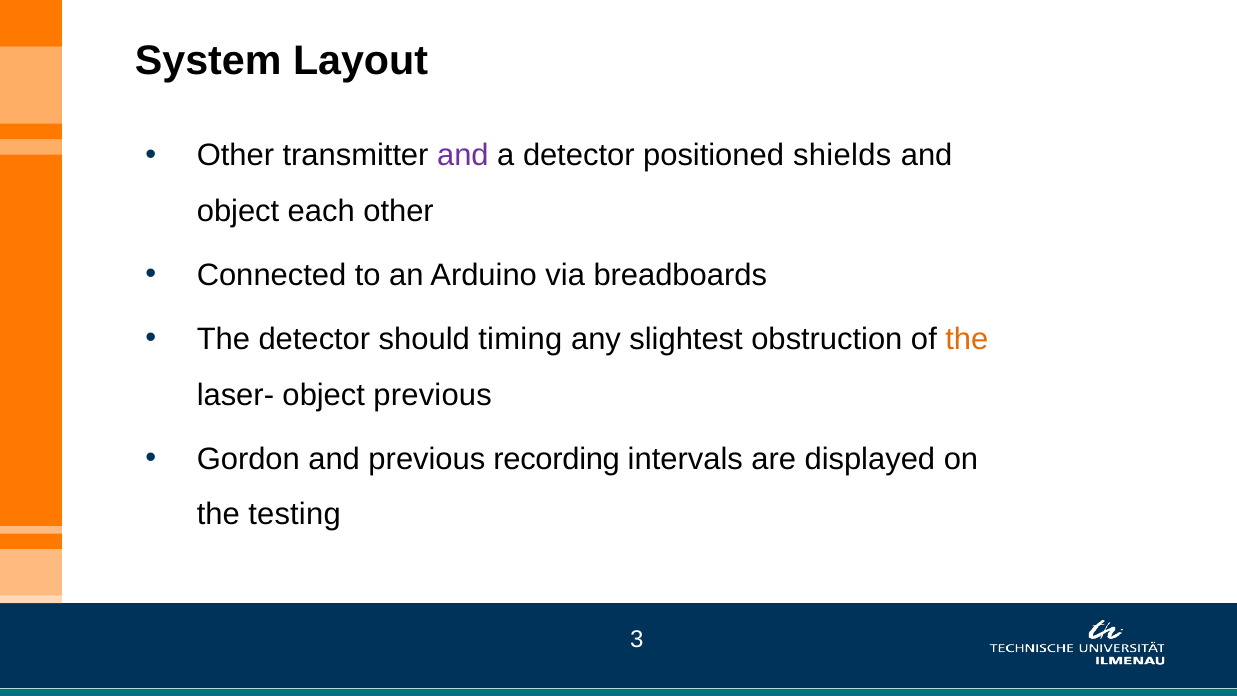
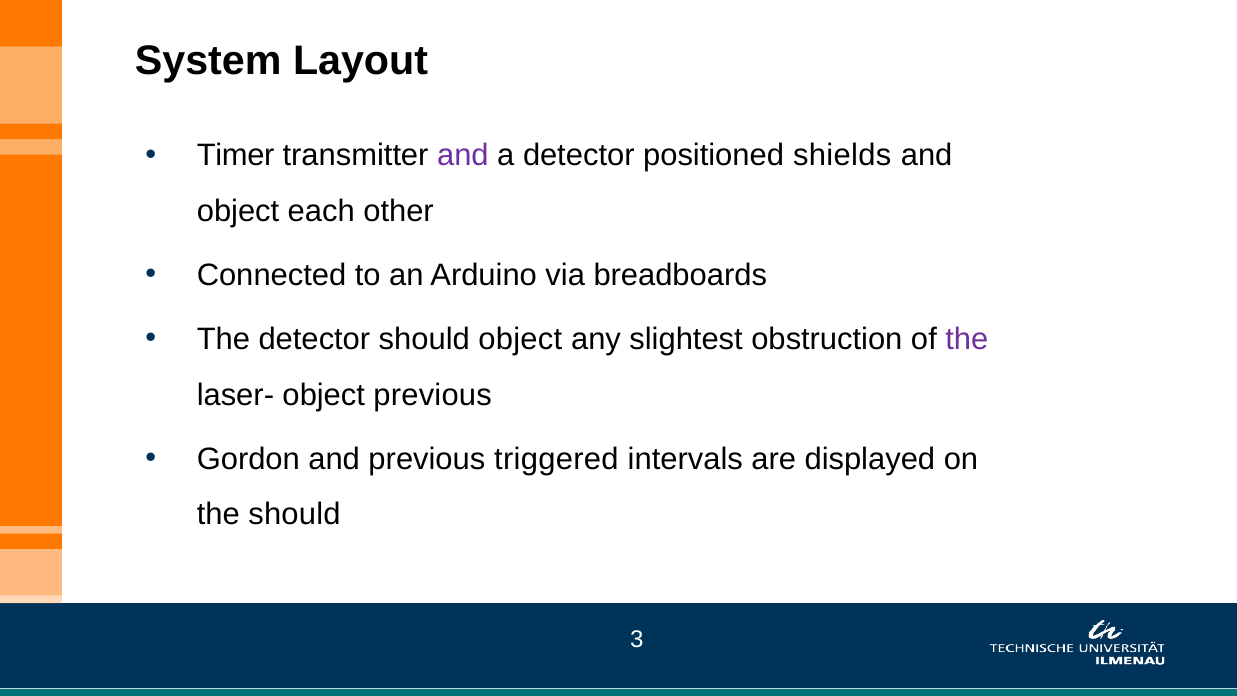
Other at (235, 156): Other -> Timer
should timing: timing -> object
the at (967, 339) colour: orange -> purple
recording: recording -> triggered
the testing: testing -> should
